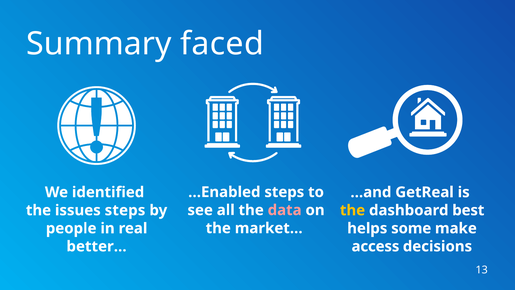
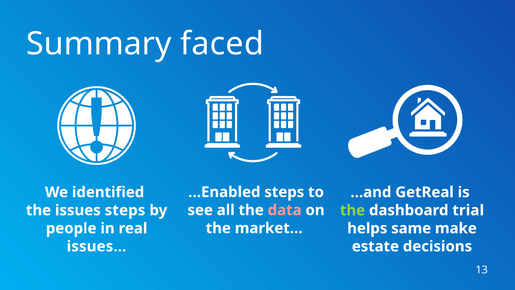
the at (353, 210) colour: yellow -> light green
best: best -> trial
some: some -> same
better…: better… -> issues…
access: access -> estate
